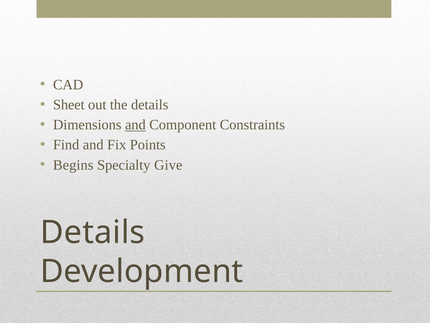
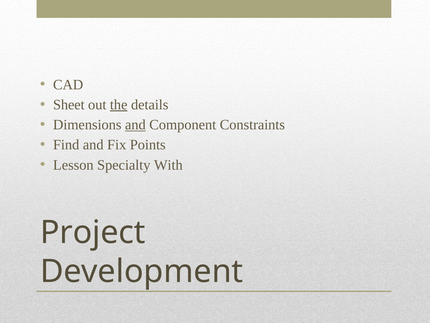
the underline: none -> present
Begins: Begins -> Lesson
Give: Give -> With
Details at (93, 232): Details -> Project
